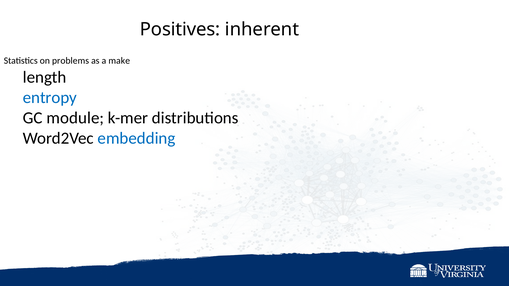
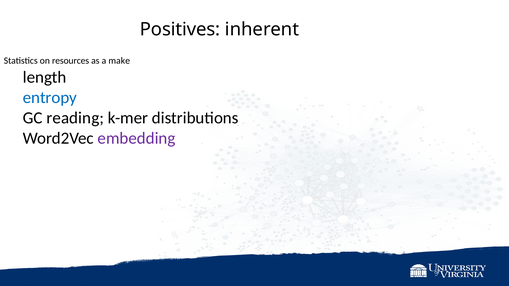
problems: problems -> resources
module: module -> reading
embedding colour: blue -> purple
